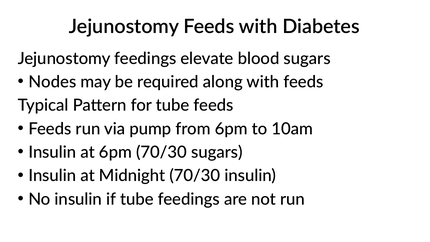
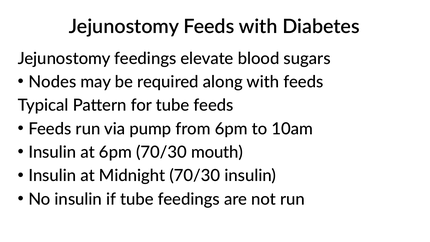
70/30 sugars: sugars -> mouth
